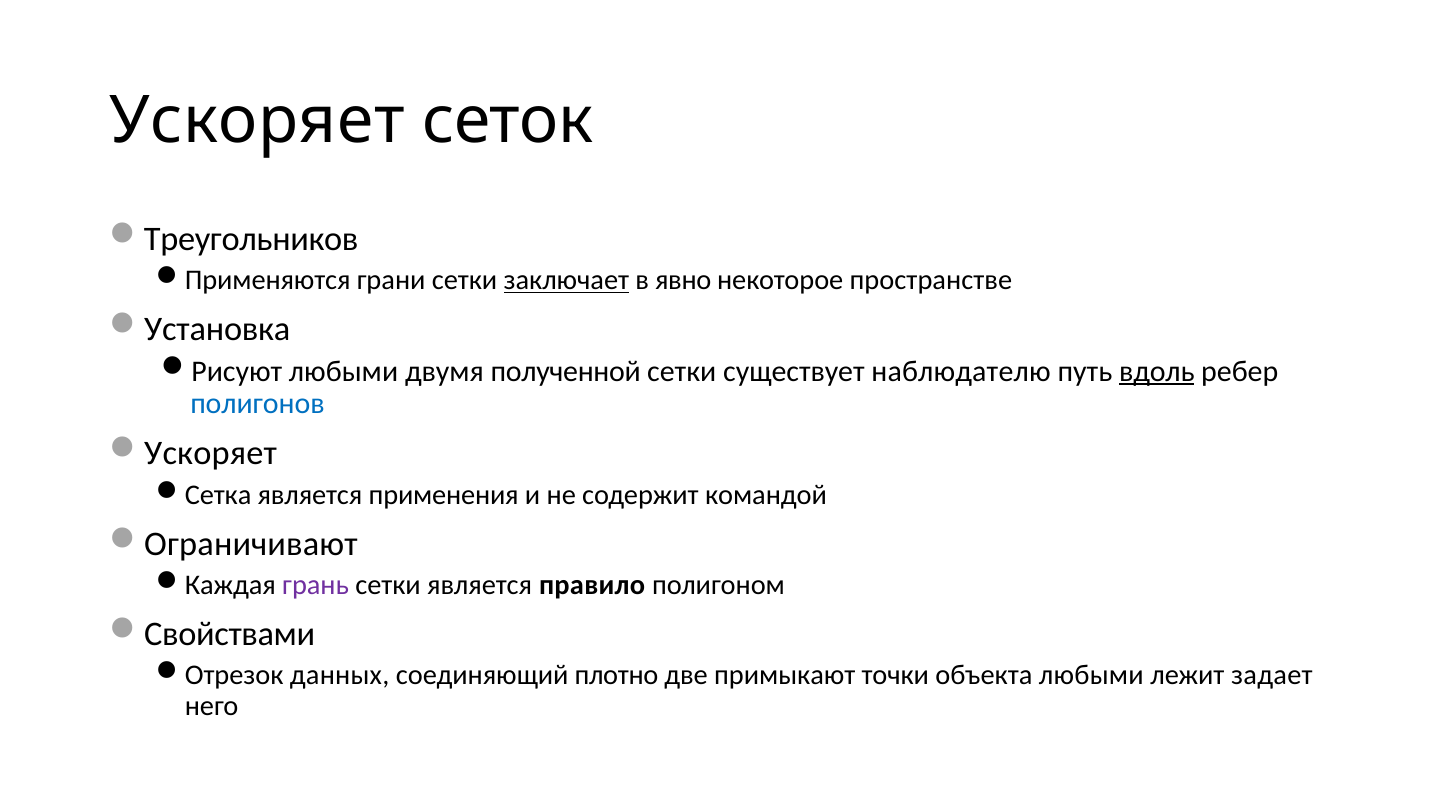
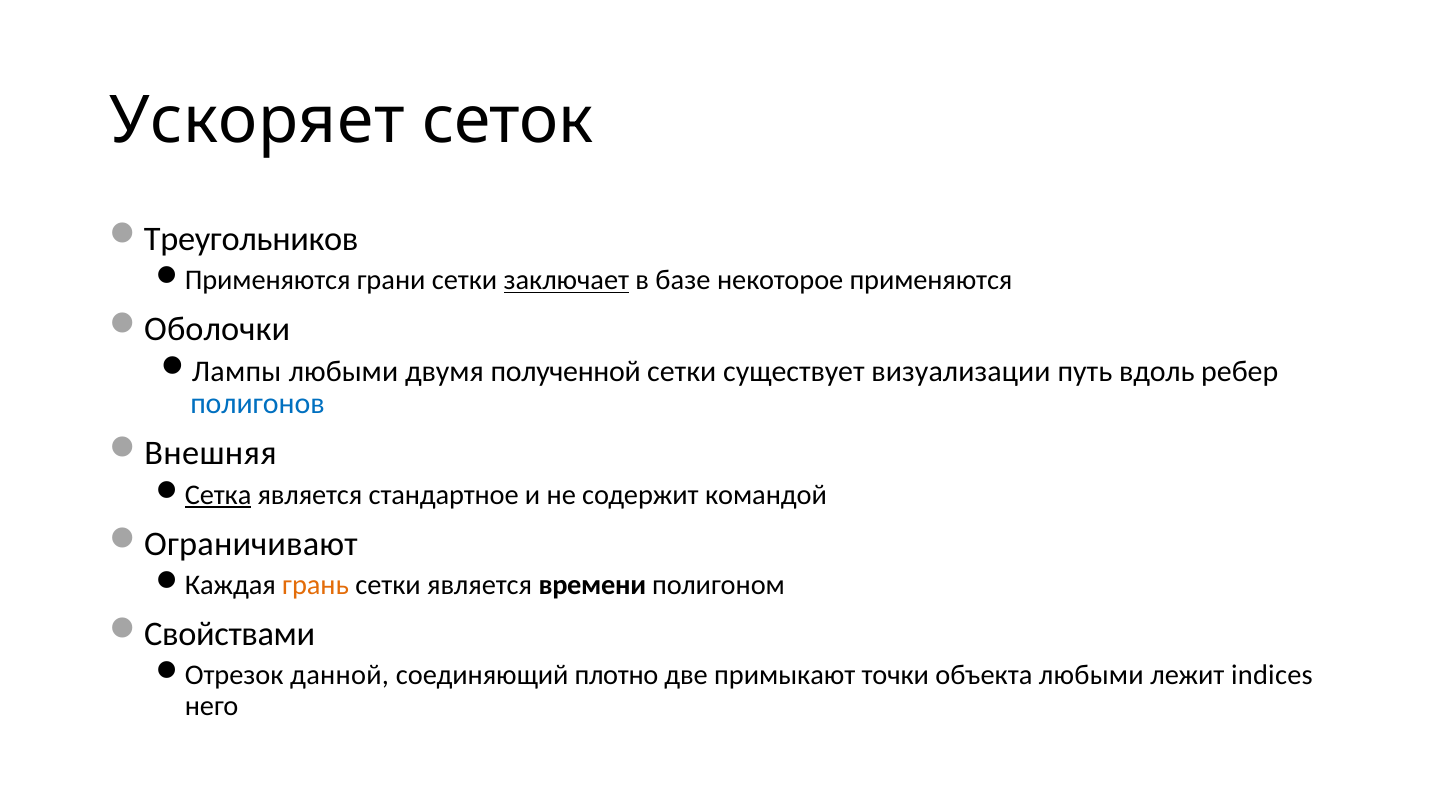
явно: явно -> базе
некоторое пространстве: пространстве -> применяются
Установка: Установка -> Оболочки
Рисуют: Рисуют -> Лампы
наблюдателю: наблюдателю -> визуализации
вдоль underline: present -> none
Ускоряет at (211, 453): Ускоряет -> Внешняя
Сетка underline: none -> present
применения: применения -> стандартное
грань colour: purple -> orange
правило: правило -> времени
данных: данных -> данной
задает: задает -> indices
